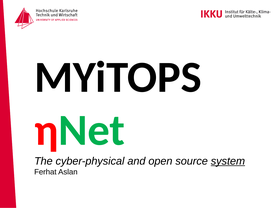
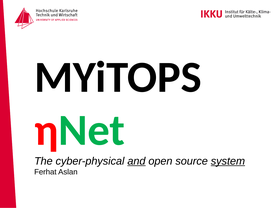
and underline: none -> present
